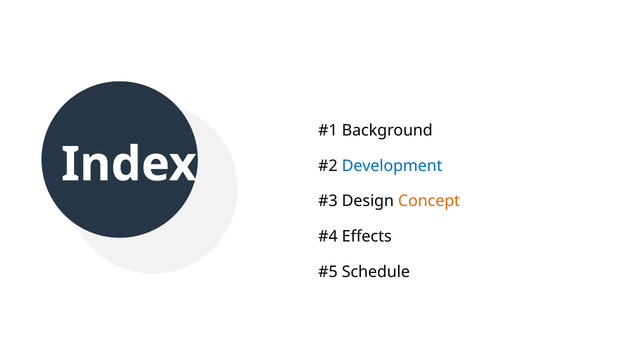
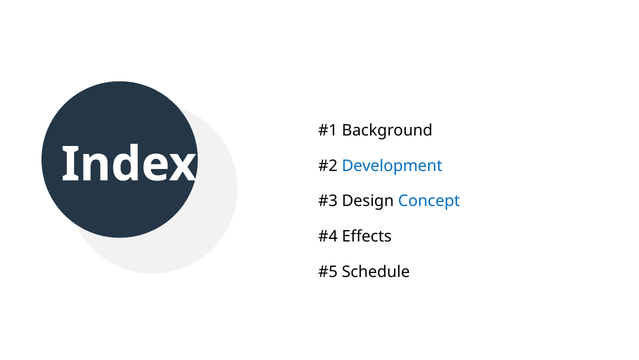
Concept colour: orange -> blue
